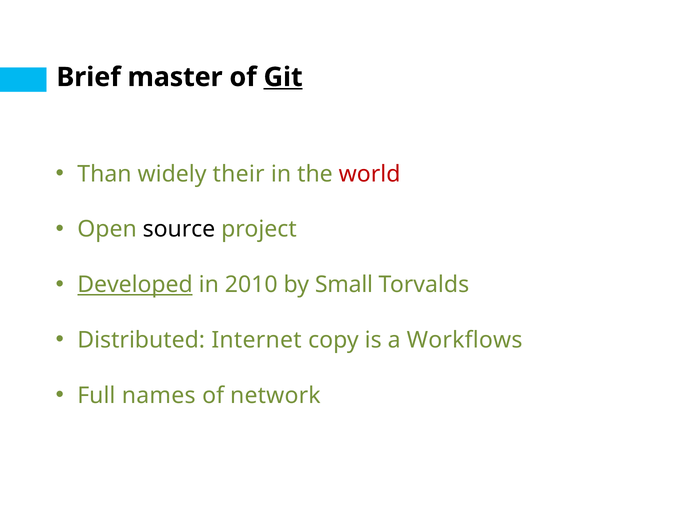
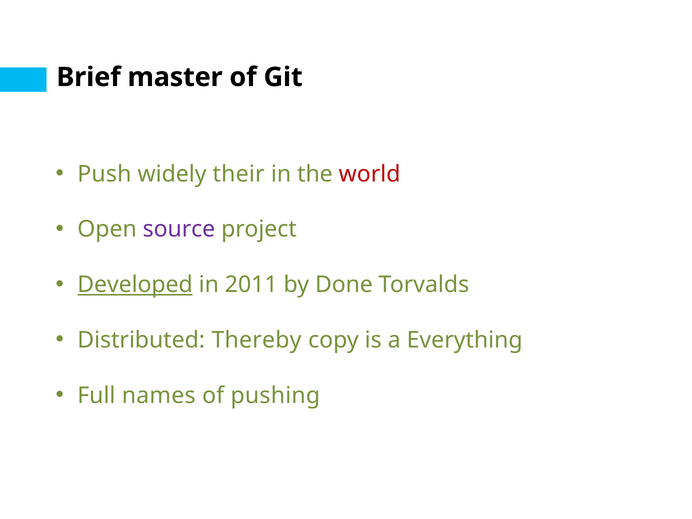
Git underline: present -> none
Than: Than -> Push
source colour: black -> purple
2010: 2010 -> 2011
Small: Small -> Done
Internet: Internet -> Thereby
Workflows: Workflows -> Everything
network: network -> pushing
